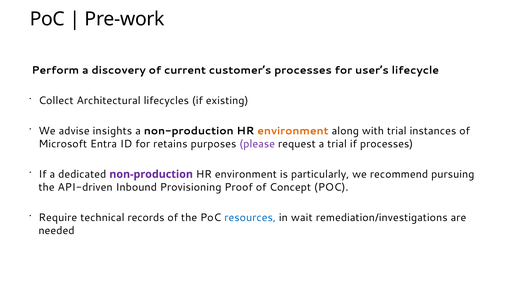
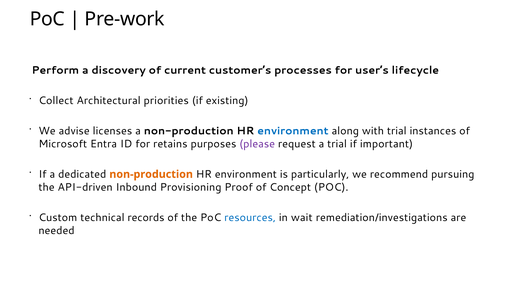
lifecycles: lifecycles -> priorities
insights: insights -> licenses
environment at (293, 131) colour: orange -> blue
if processes: processes -> important
non-production at (151, 174) colour: purple -> orange
Require: Require -> Custom
